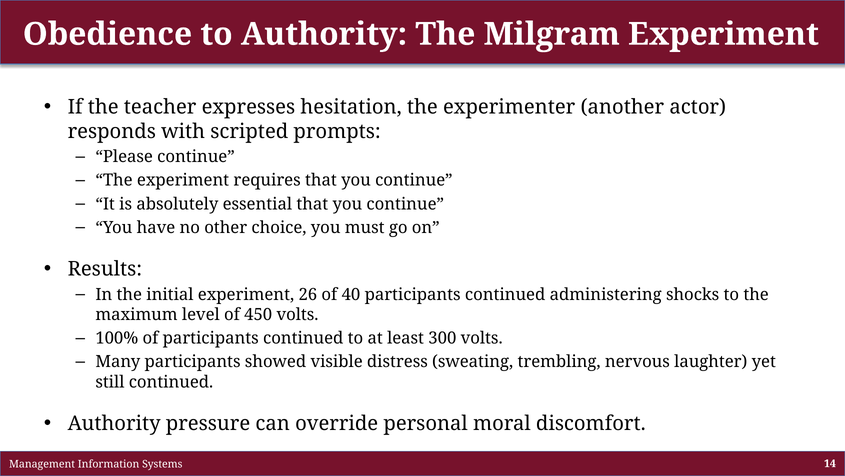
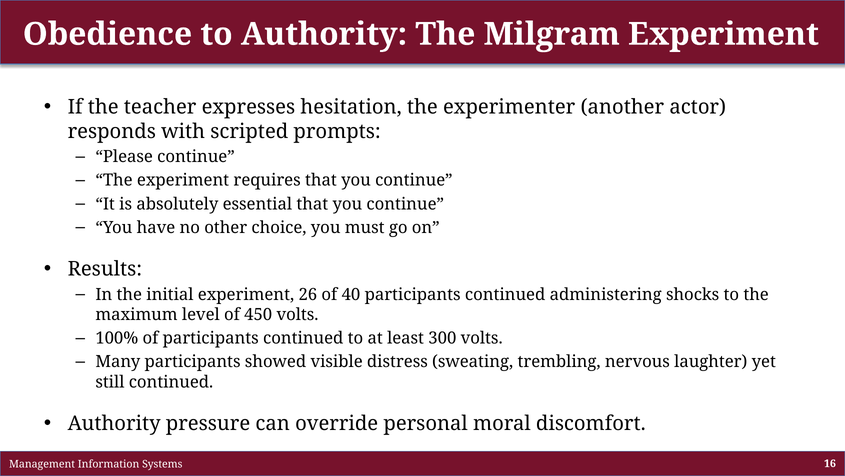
14: 14 -> 16
